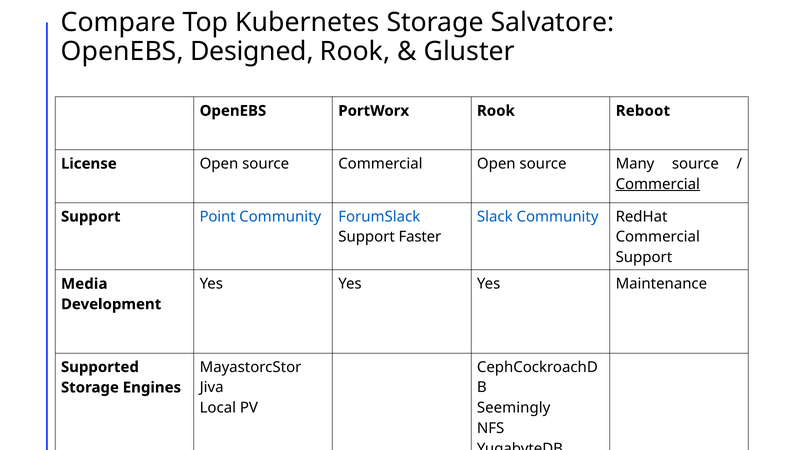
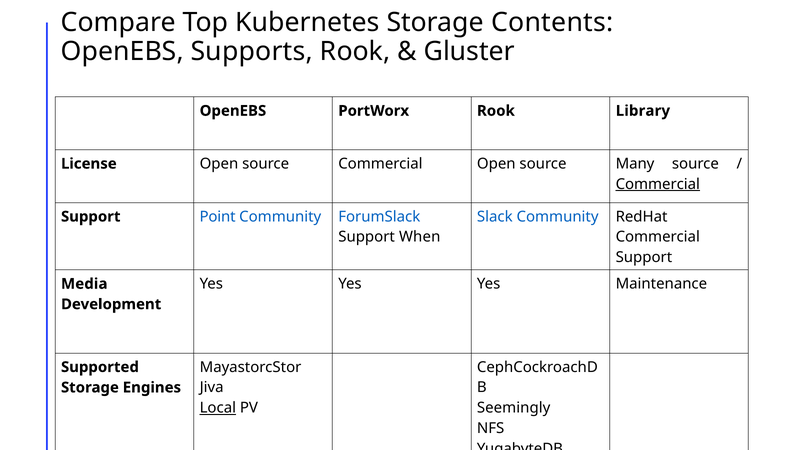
Salvatore: Salvatore -> Contents
Designed: Designed -> Supports
Reboot: Reboot -> Library
Faster: Faster -> When
Local underline: none -> present
